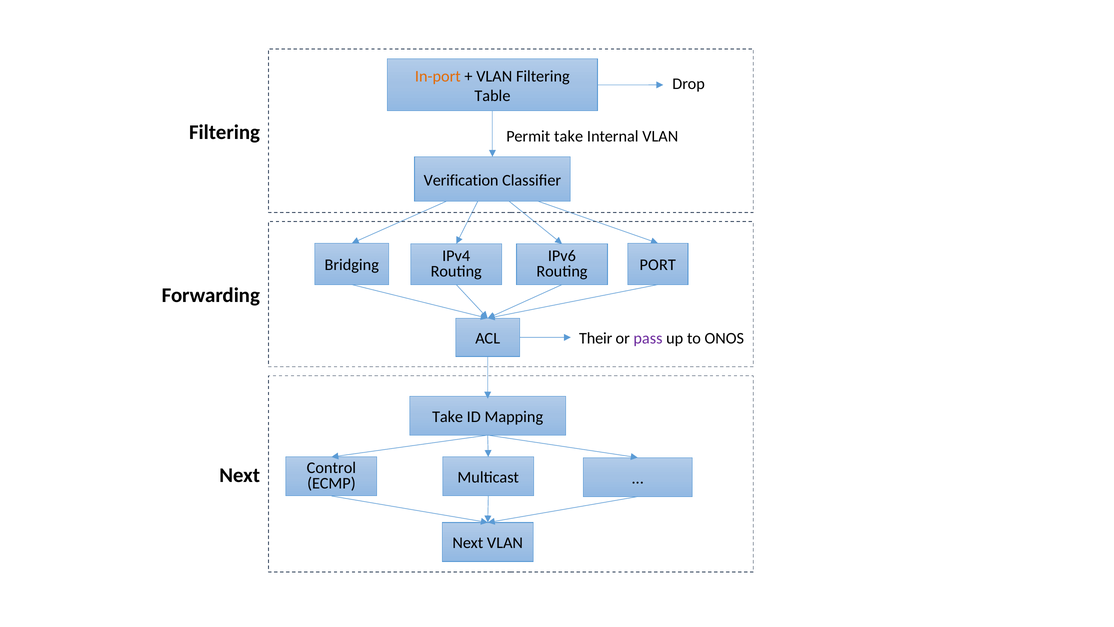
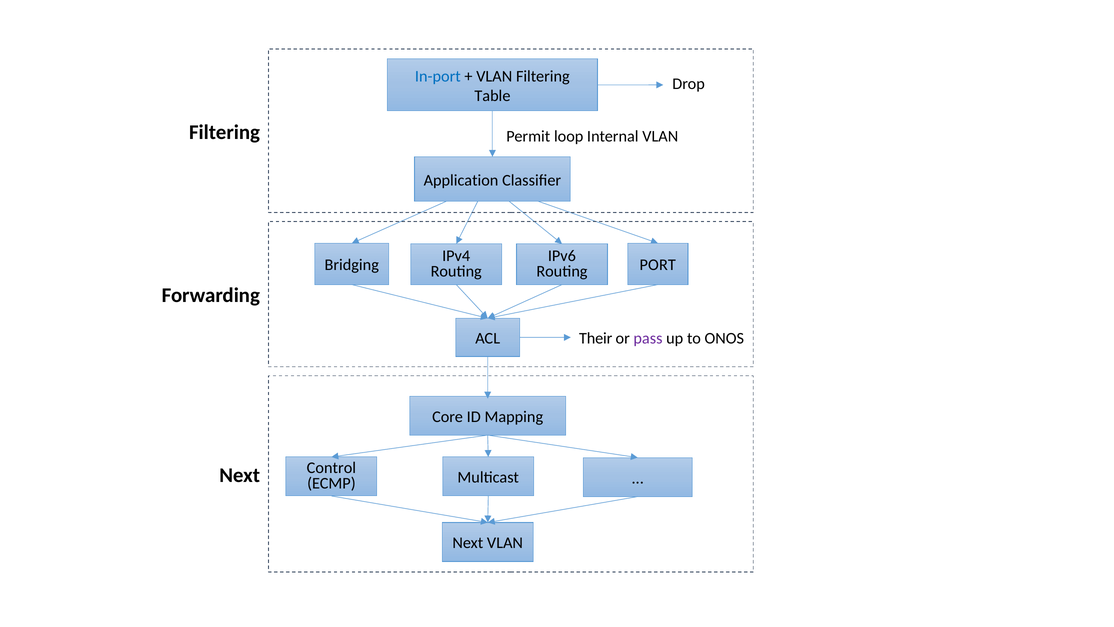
In-port colour: orange -> blue
Permit take: take -> loop
Verification: Verification -> Application
Take at (448, 416): Take -> Core
